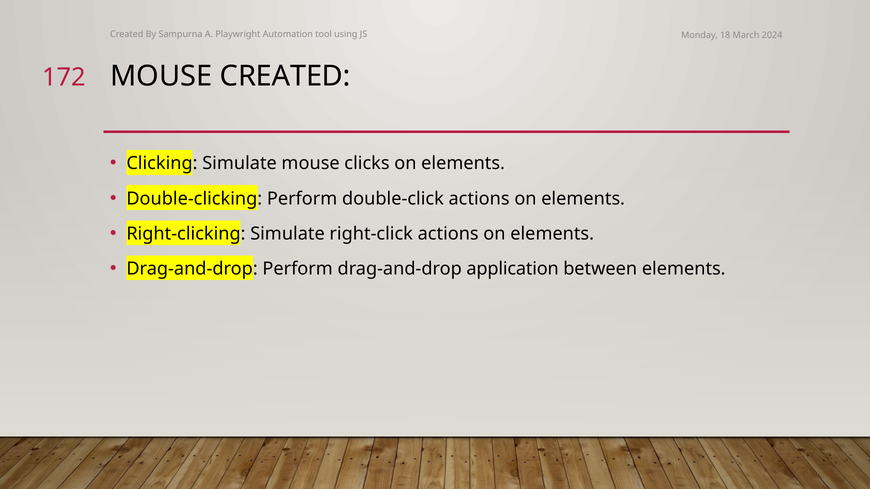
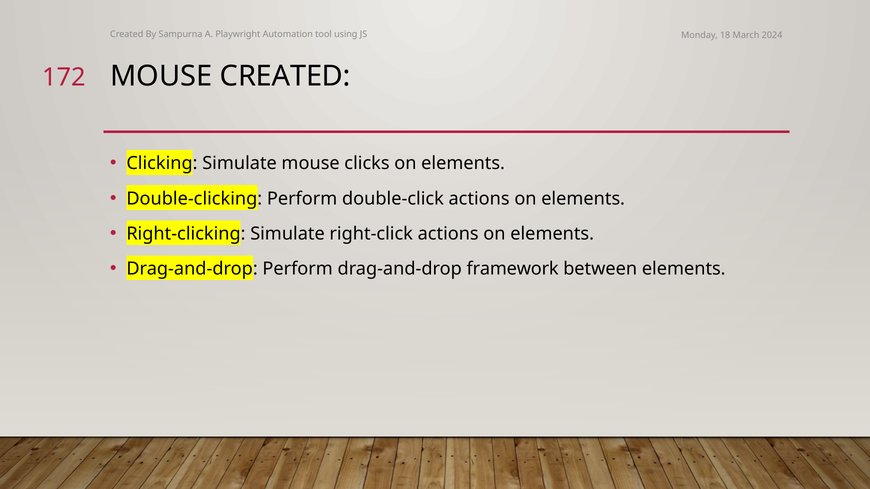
application: application -> framework
